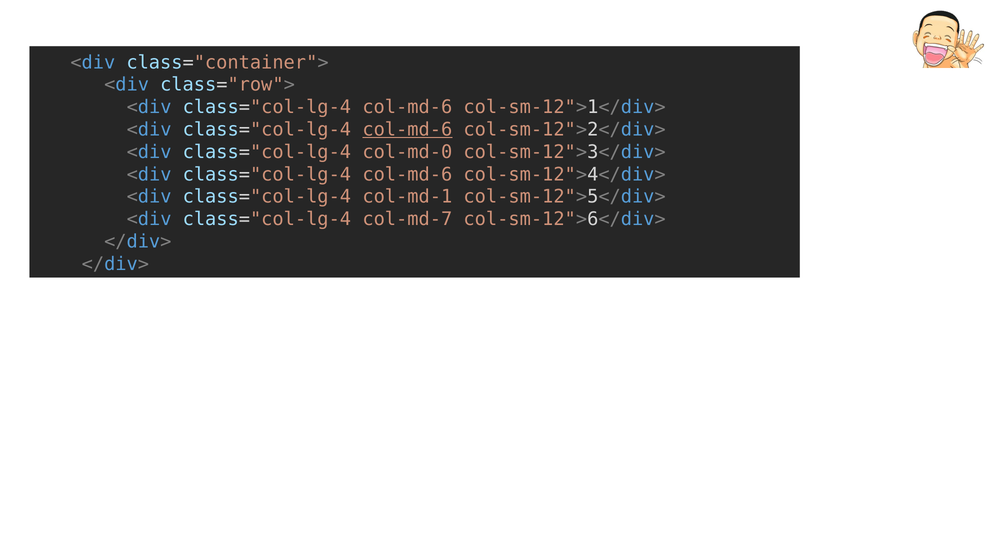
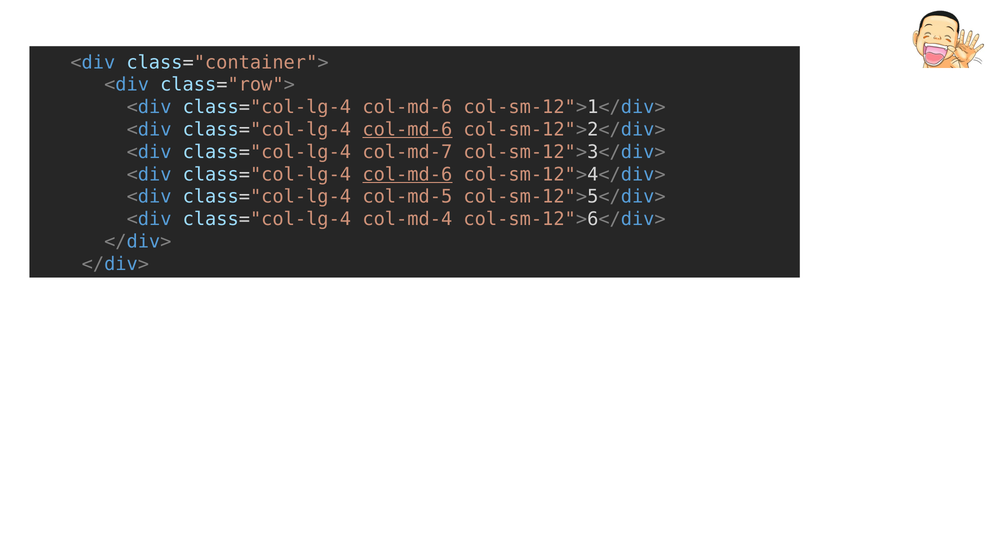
col-md-0: col-md-0 -> col-md-7
col-md-6 at (407, 174) underline: none -> present
col-md-1: col-md-1 -> col-md-5
col-md-7: col-md-7 -> col-md-4
